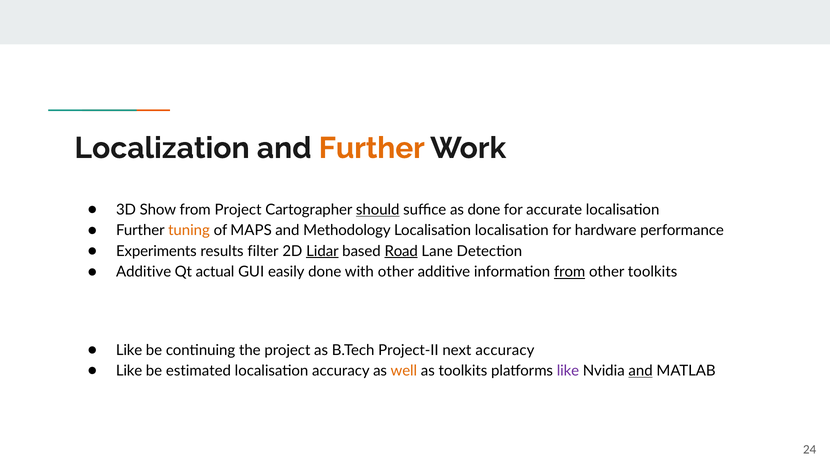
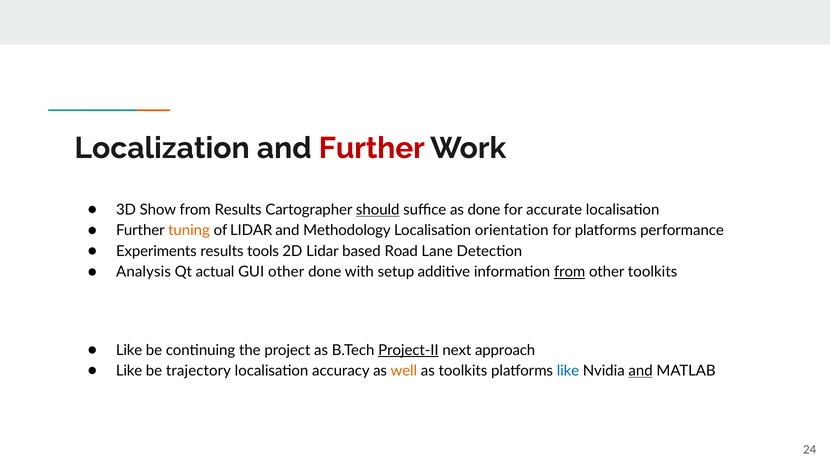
Further at (372, 148) colour: orange -> red
from Project: Project -> Results
of MAPS: MAPS -> LIDAR
Localisation localisation: localisation -> orientation
for hardware: hardware -> platforms
filter: filter -> tools
Lidar at (322, 251) underline: present -> none
Road underline: present -> none
Additive at (144, 272): Additive -> Analysis
GUI easily: easily -> other
with other: other -> setup
Project-II underline: none -> present
next accuracy: accuracy -> approach
estimated: estimated -> trajectory
like at (568, 371) colour: purple -> blue
